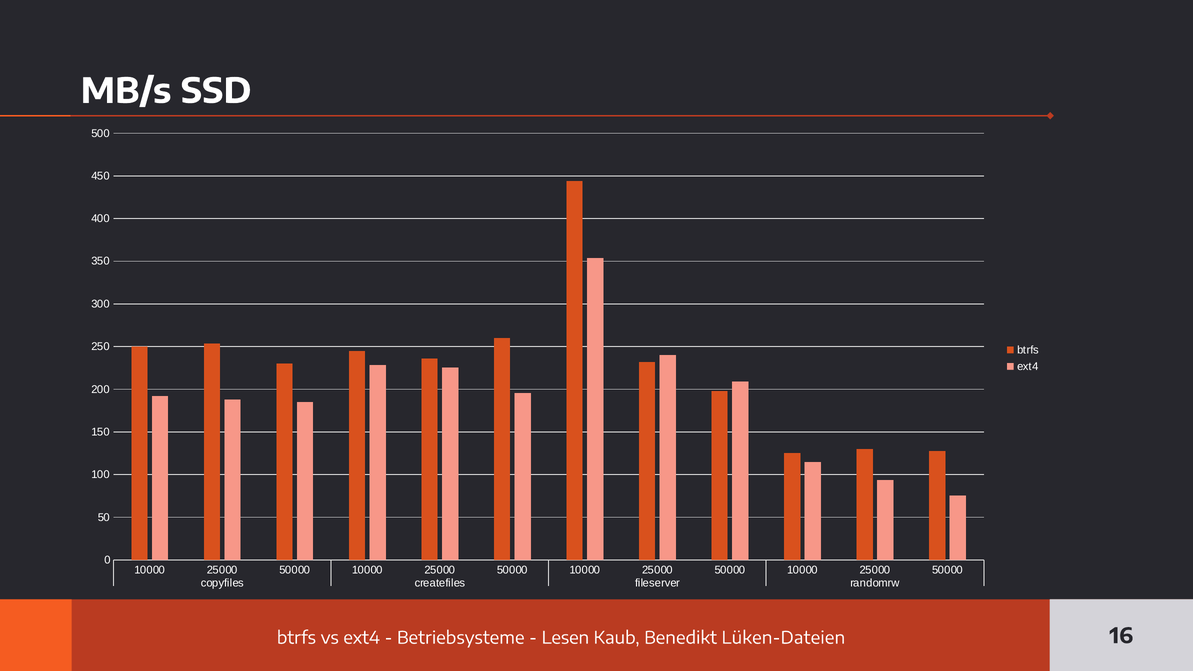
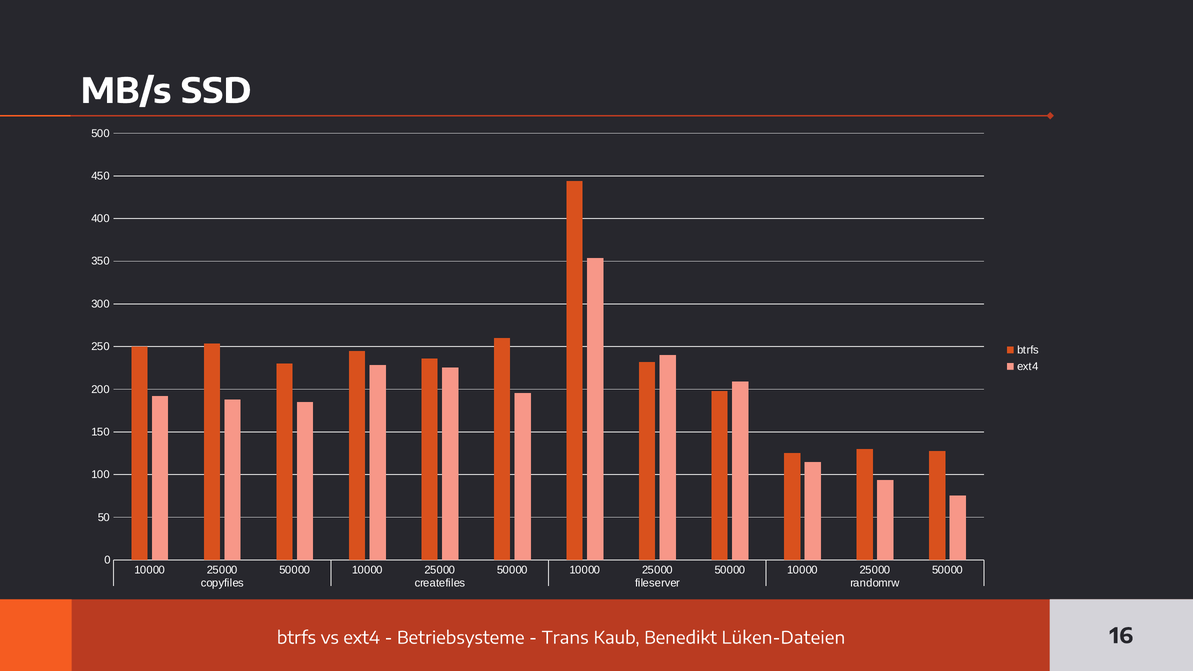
Lesen: Lesen -> Trans
